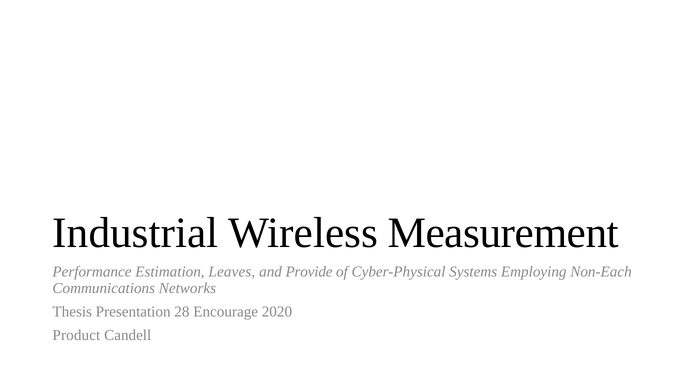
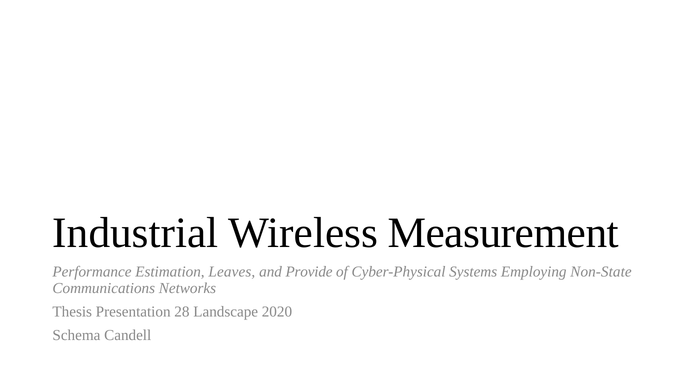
Non-Each: Non-Each -> Non-State
Encourage: Encourage -> Landscape
Product: Product -> Schema
